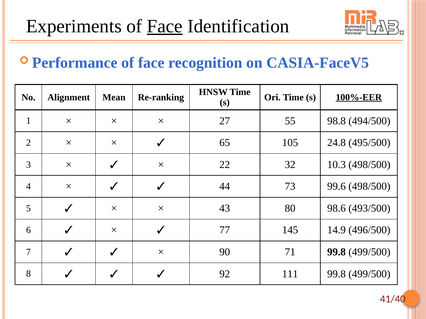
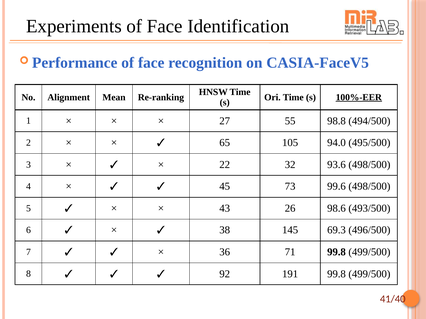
Face at (165, 26) underline: present -> none
24.8: 24.8 -> 94.0
10.3: 10.3 -> 93.6
44: 44 -> 45
80: 80 -> 26
77: 77 -> 38
14.9: 14.9 -> 69.3
90: 90 -> 36
111: 111 -> 191
